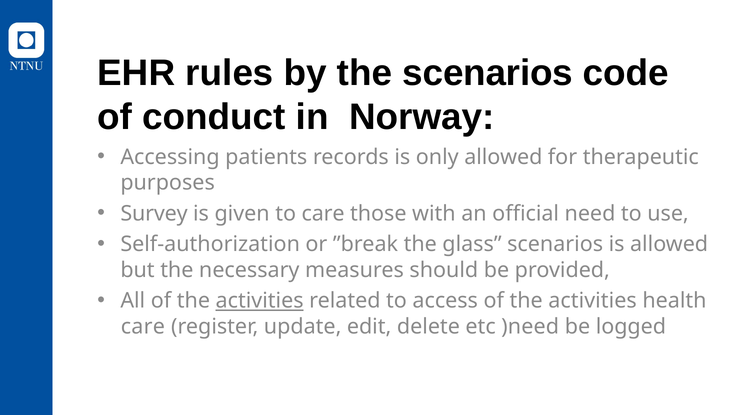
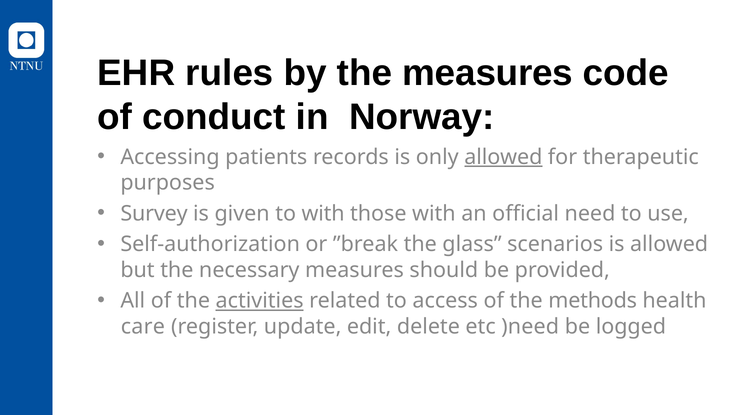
the scenarios: scenarios -> measures
allowed at (503, 157) underline: none -> present
to care: care -> with
access of the activities: activities -> methods
